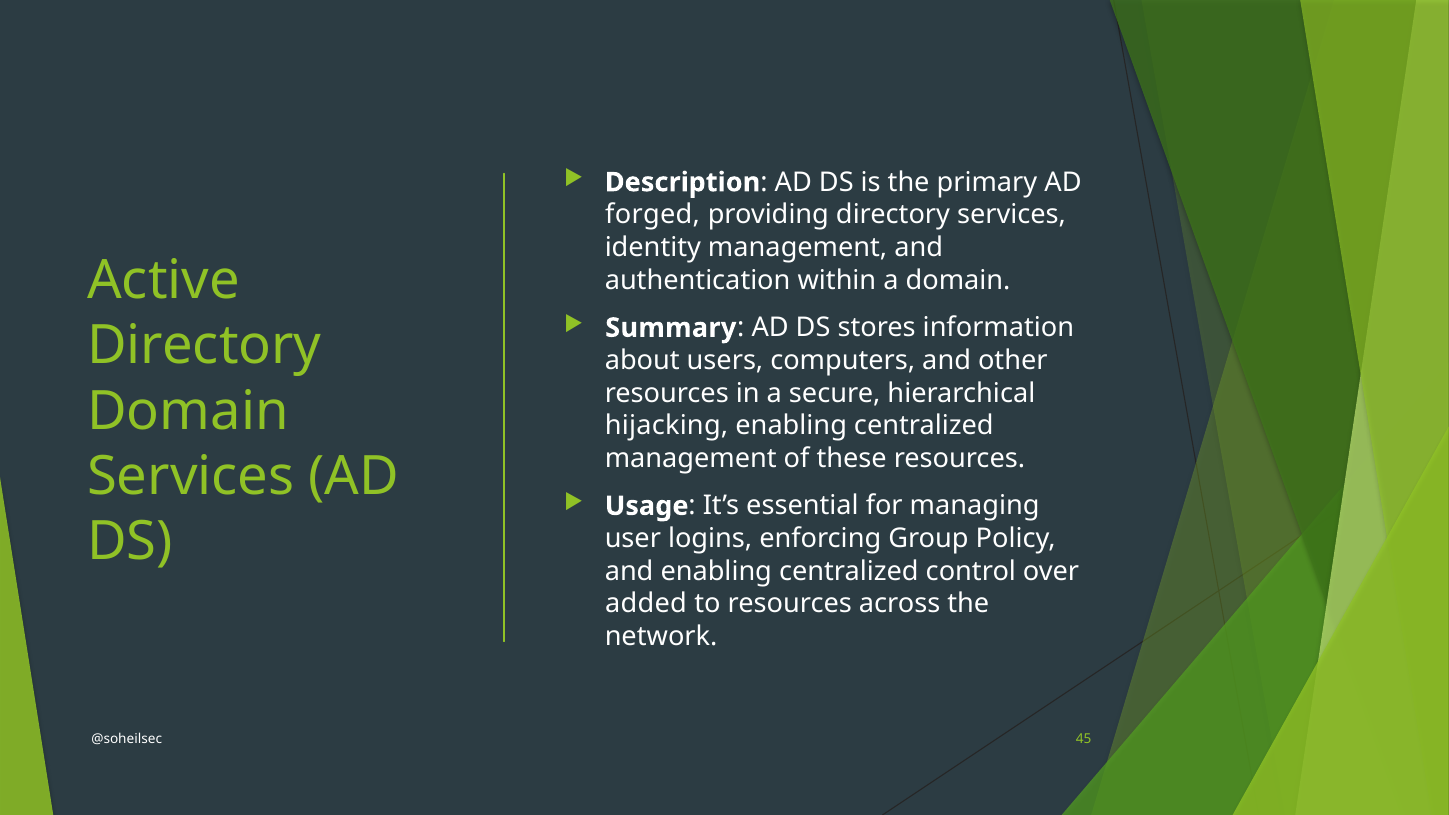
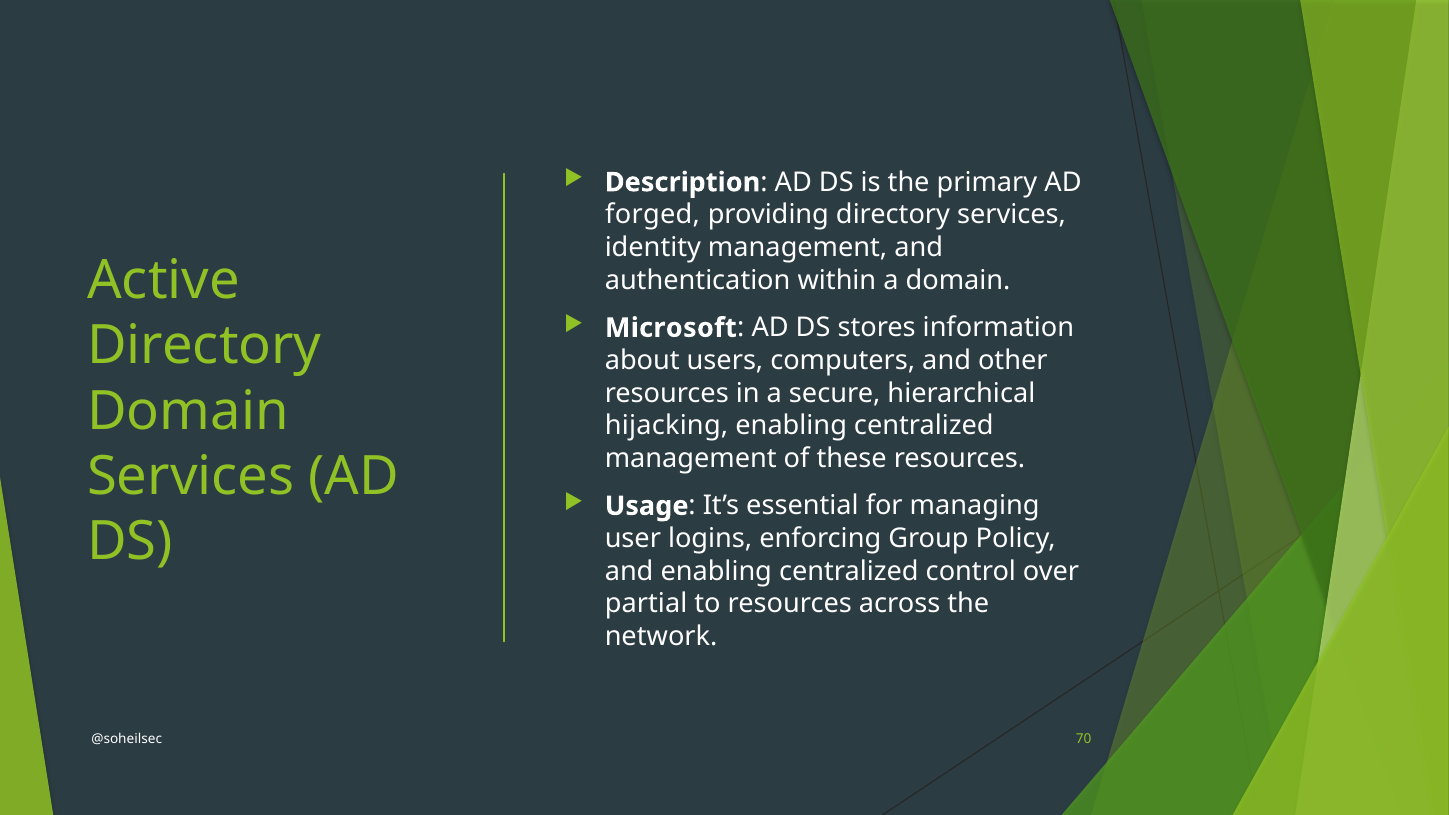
Summary: Summary -> Microsoft
added: added -> partial
45: 45 -> 70
